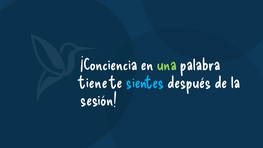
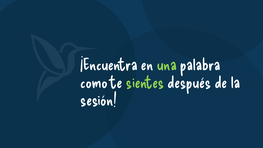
¡Conciencia: ¡Conciencia -> ¡Encuentra
tiene: tiene -> como
sientes colour: light blue -> light green
